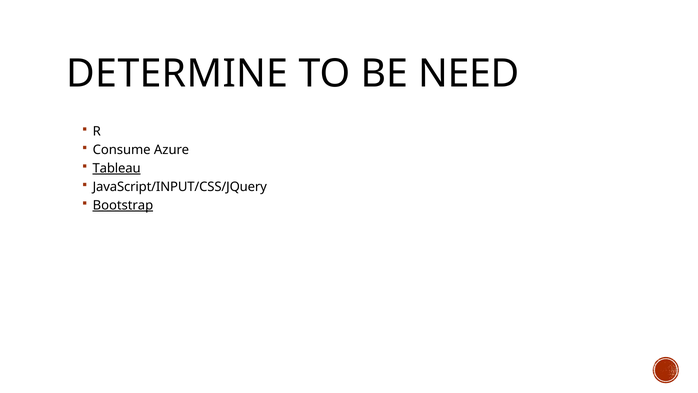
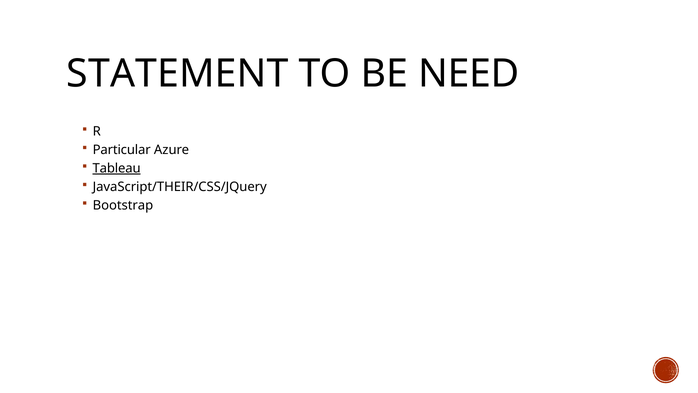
DETERMINE: DETERMINE -> STATEMENT
Consume: Consume -> Particular
JavaScript/INPUT/CSS/JQuery: JavaScript/INPUT/CSS/JQuery -> JavaScript/THEIR/CSS/JQuery
Bootstrap underline: present -> none
